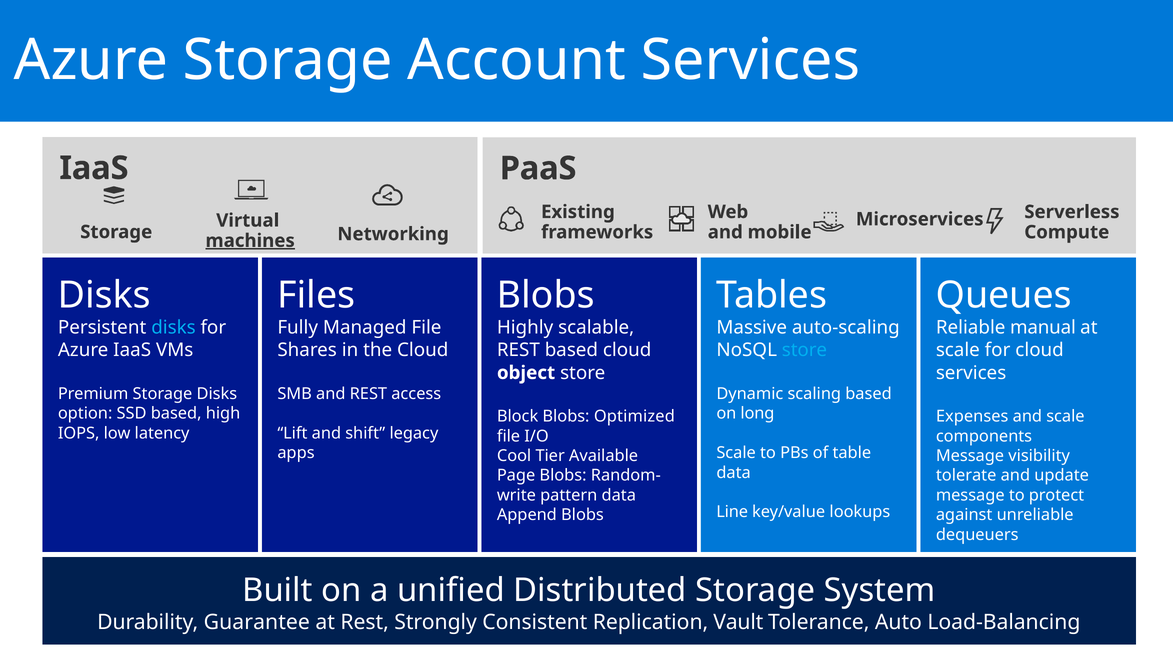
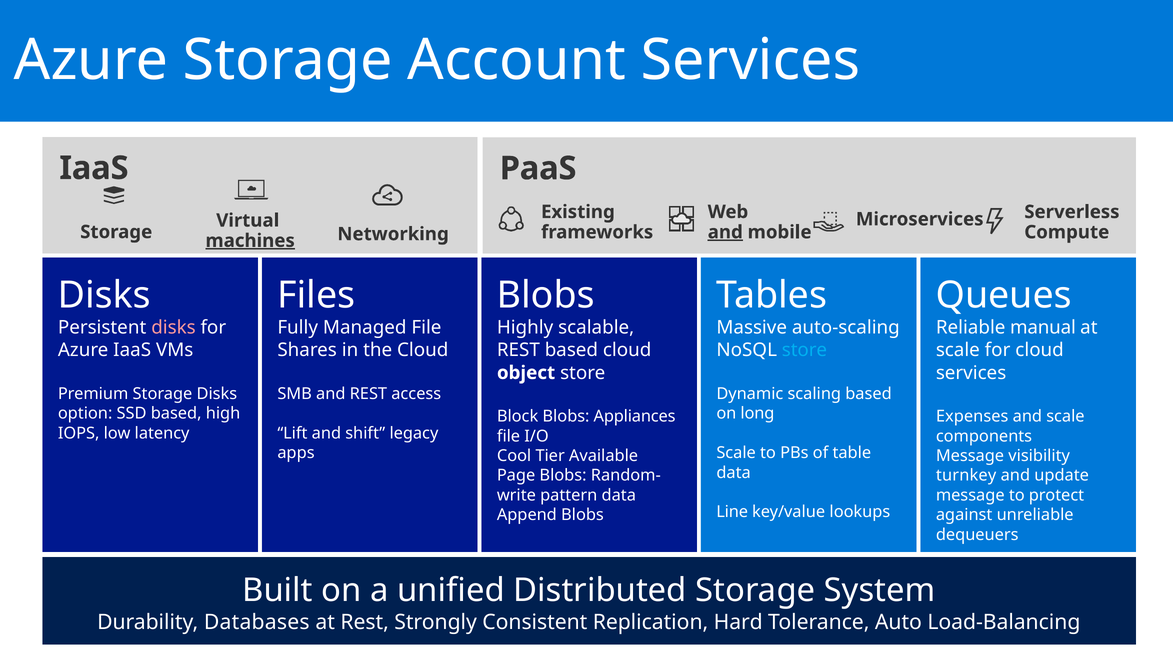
and at (725, 232) underline: none -> present
disks at (173, 327) colour: light blue -> pink
Optimized: Optimized -> Appliances
tolerate: tolerate -> turnkey
Guarantee: Guarantee -> Databases
Vault: Vault -> Hard
